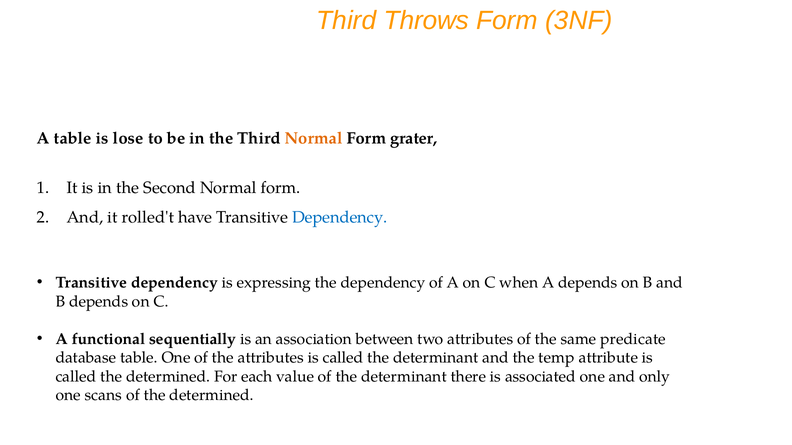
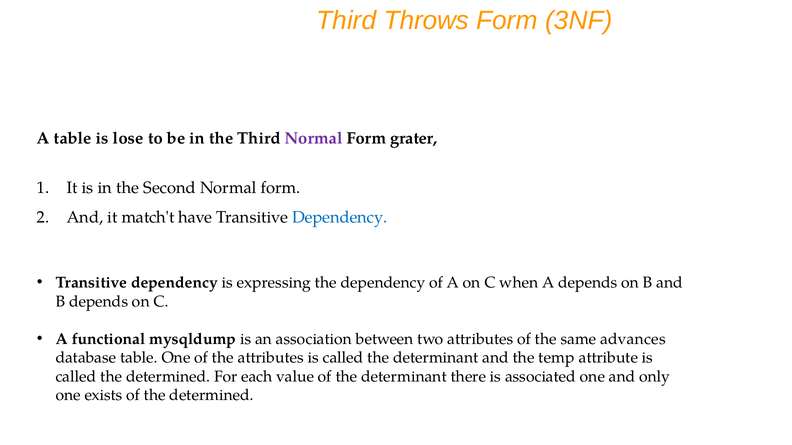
Normal at (314, 138) colour: orange -> purple
rolled't: rolled't -> match't
sequentially: sequentially -> mysqldump
predicate: predicate -> advances
scans: scans -> exists
